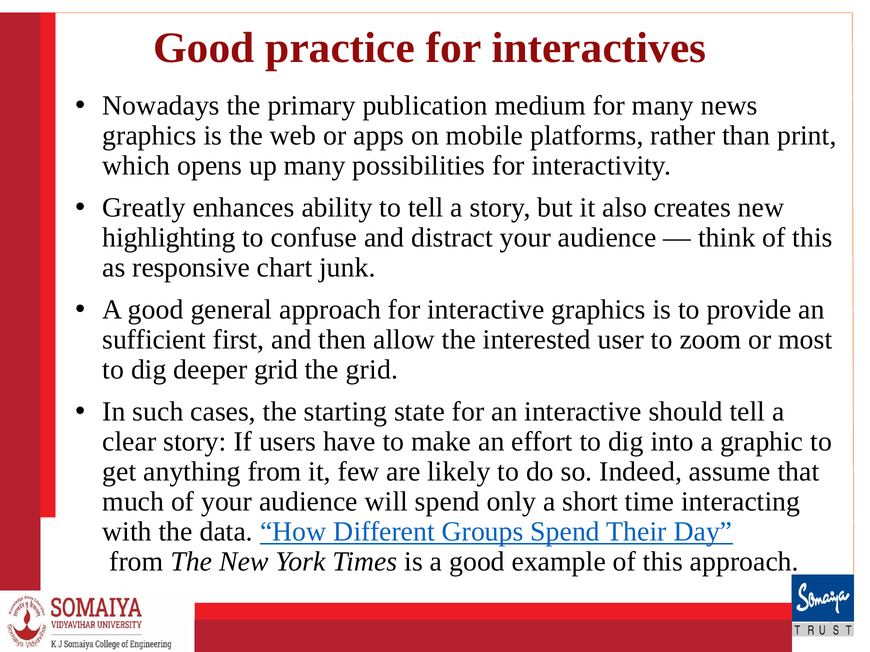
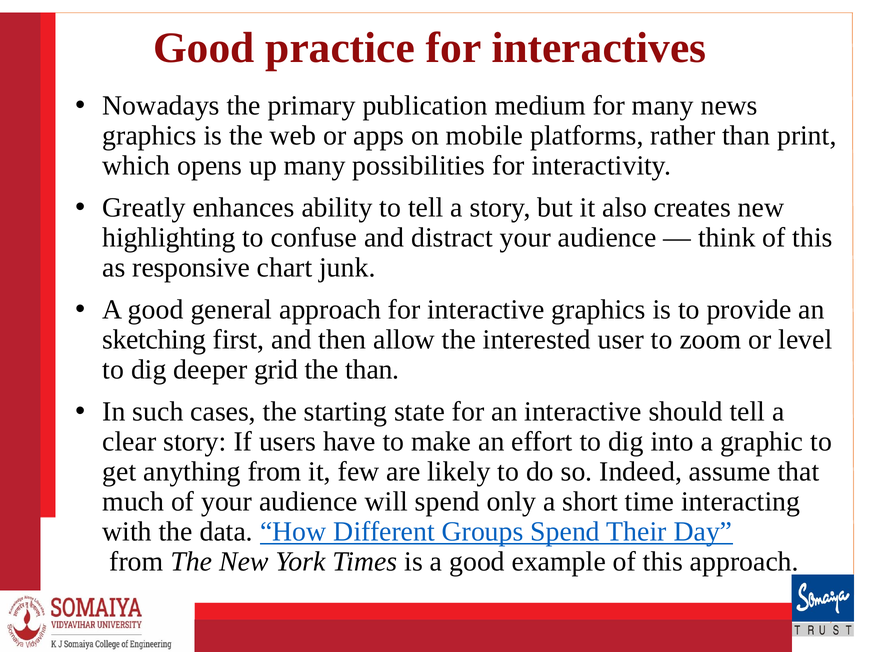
sufficient: sufficient -> sketching
most: most -> level
the grid: grid -> than
